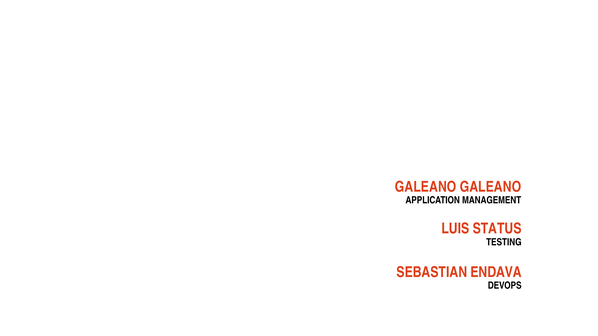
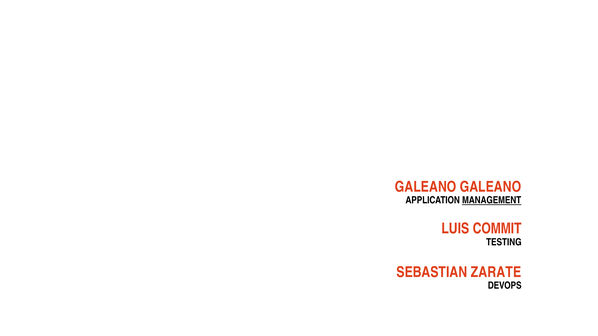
MANAGEMENT underline: none -> present
STATUS: STATUS -> COMMIT
ENDAVA: ENDAVA -> ZARATE
